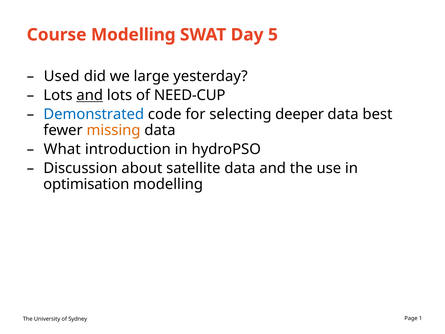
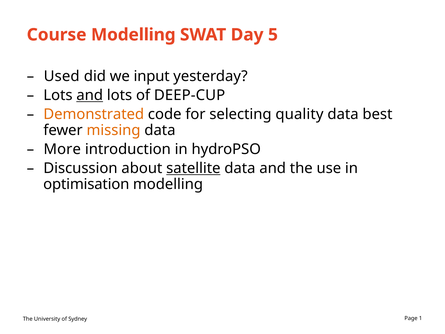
large: large -> input
NEED-CUP: NEED-CUP -> DEEP-CUP
Demonstrated colour: blue -> orange
deeper: deeper -> quality
What: What -> More
satellite underline: none -> present
